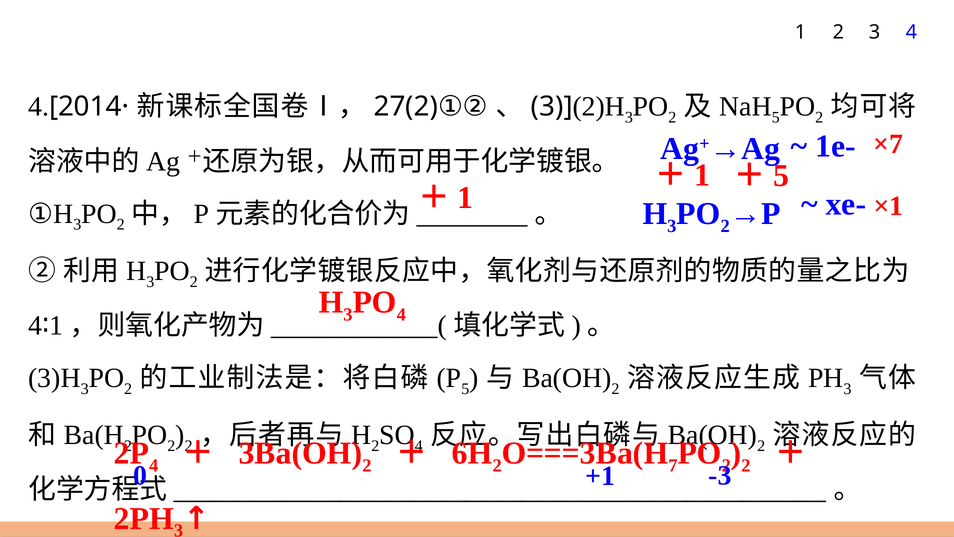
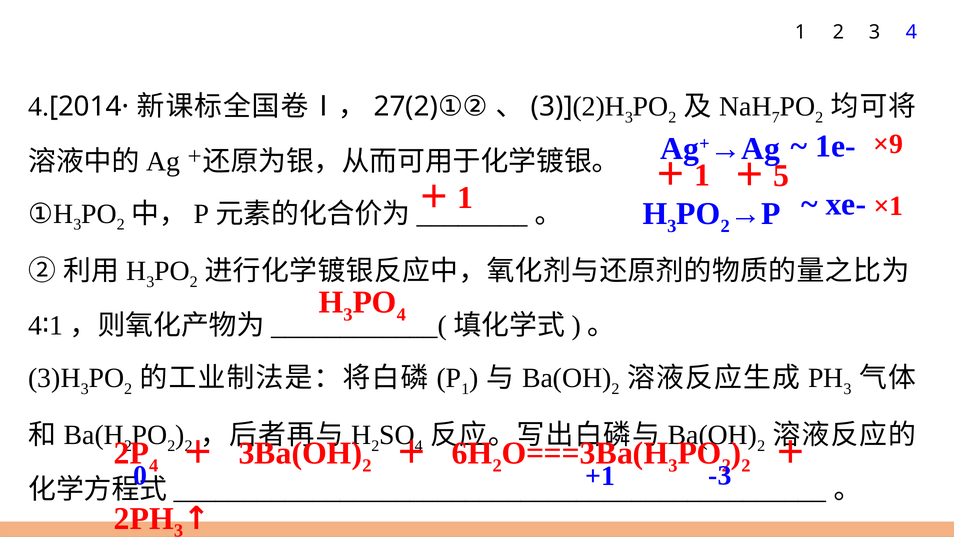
5 at (776, 118): 5 -> 7
×7: ×7 -> ×9
5 at (465, 389): 5 -> 1
7 at (673, 466): 7 -> 3
